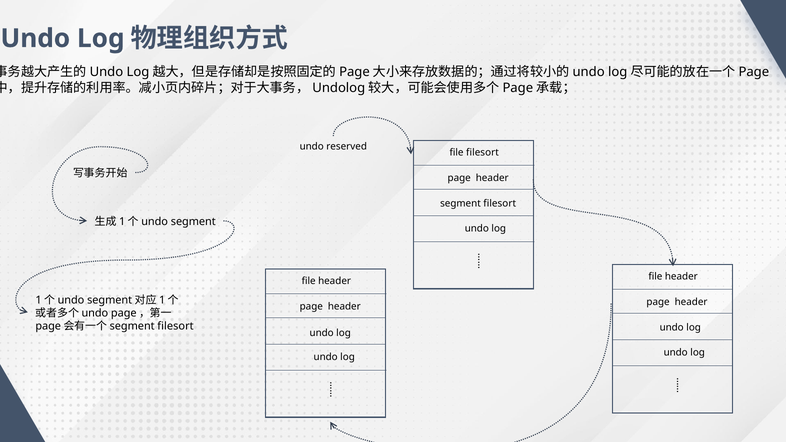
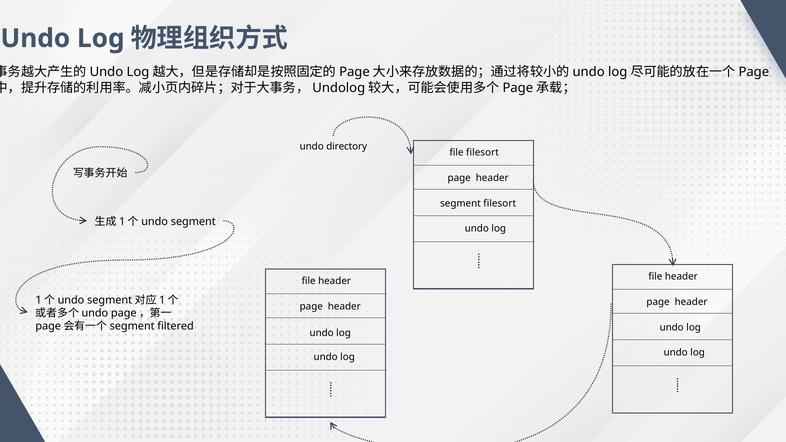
reserved: reserved -> directory
filesort at (176, 326): filesort -> filtered
